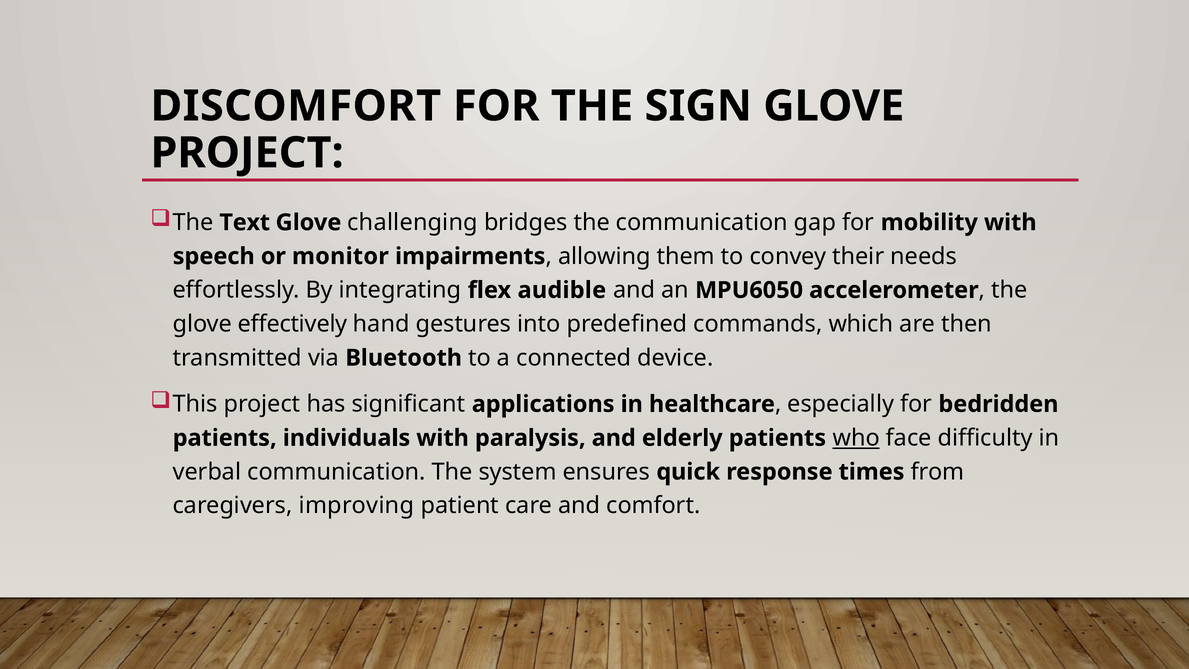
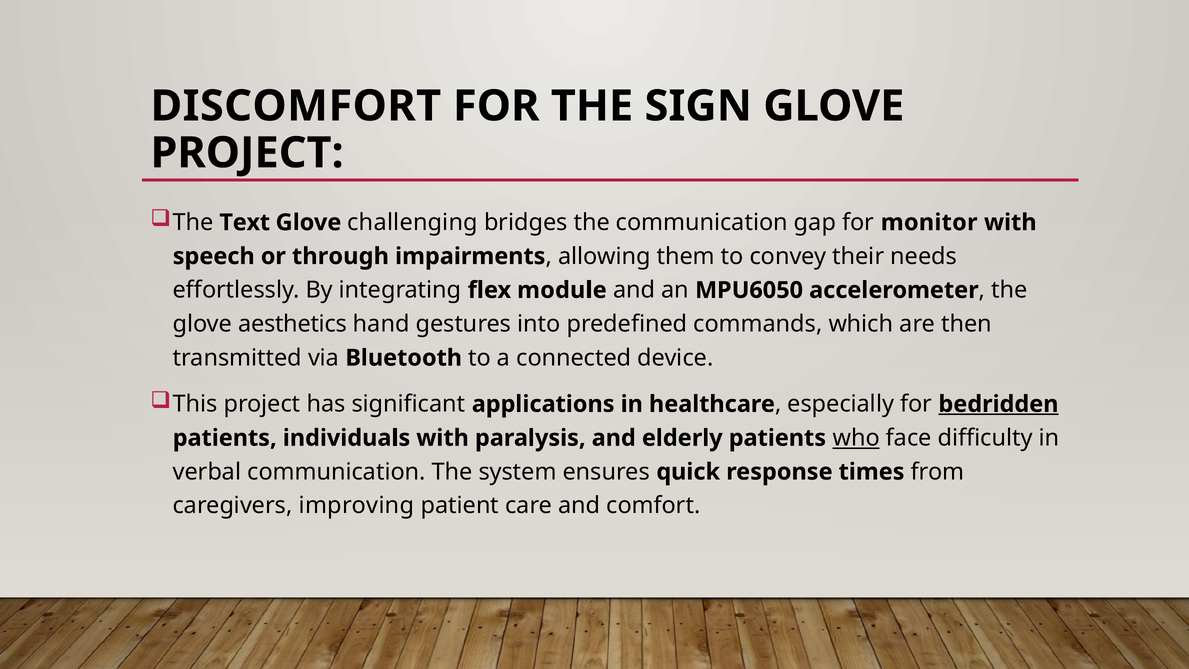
mobility: mobility -> monitor
monitor: monitor -> through
audible: audible -> module
effectively: effectively -> aesthetics
bedridden underline: none -> present
